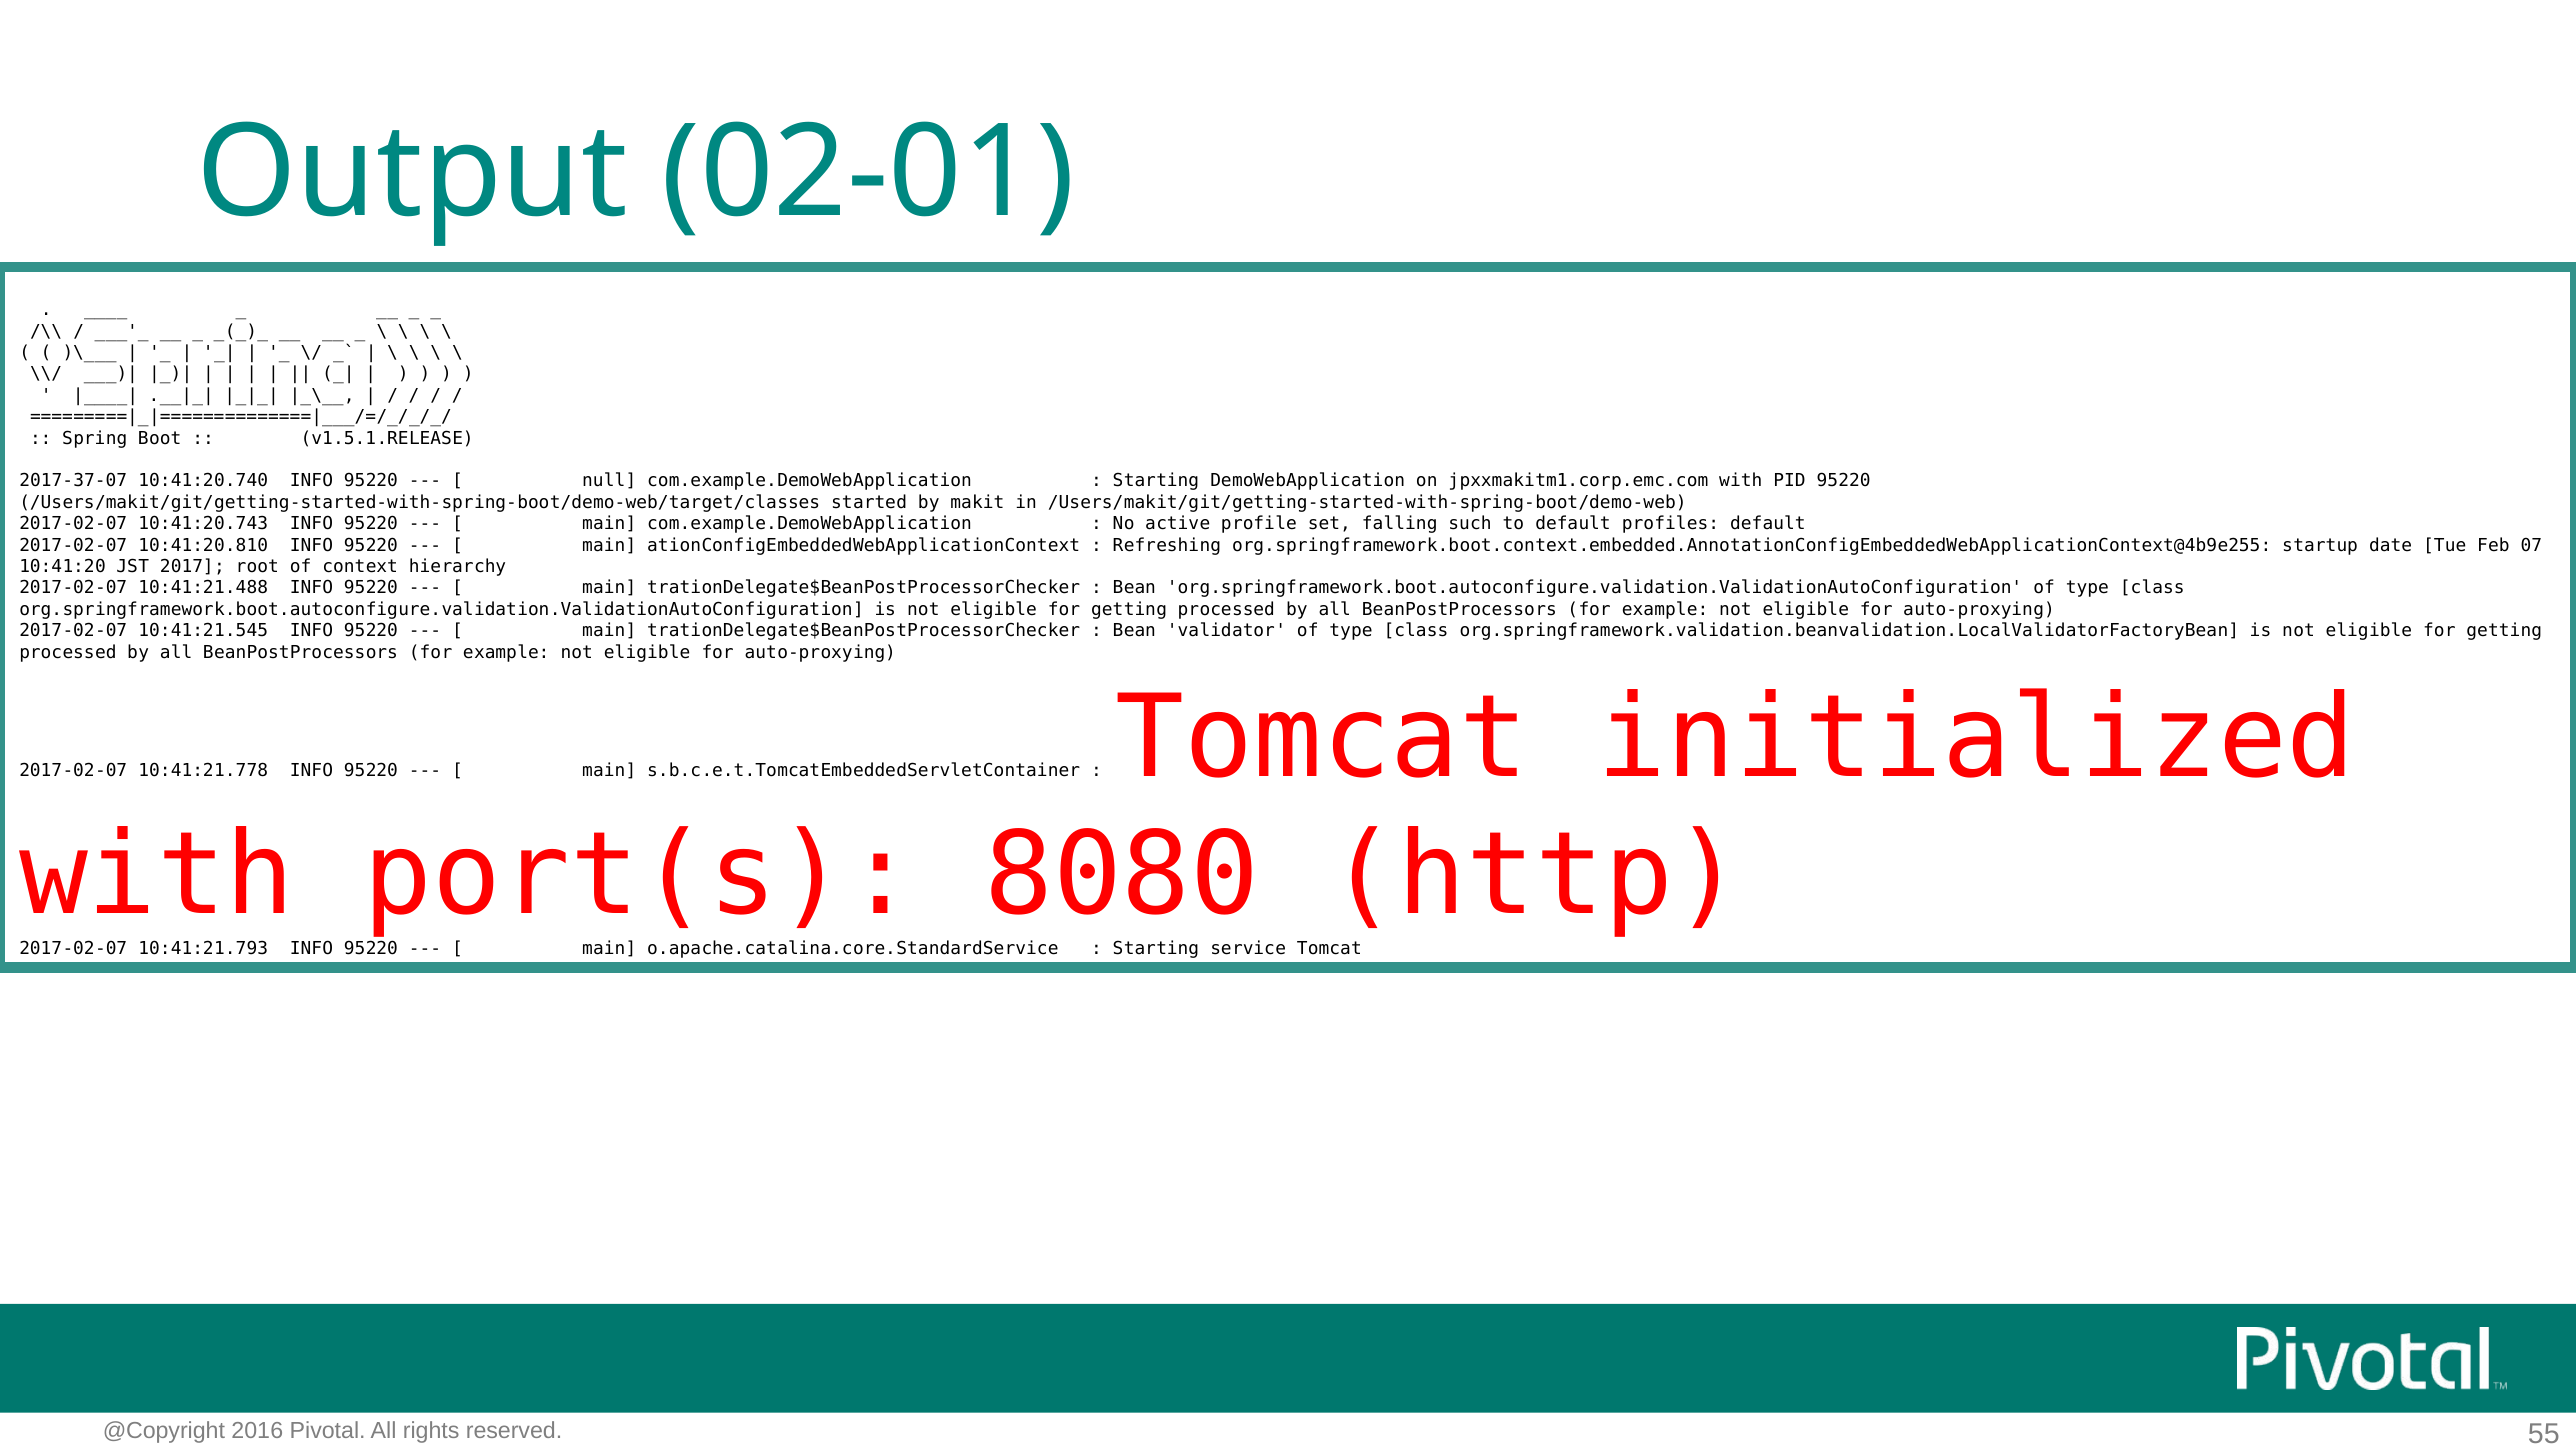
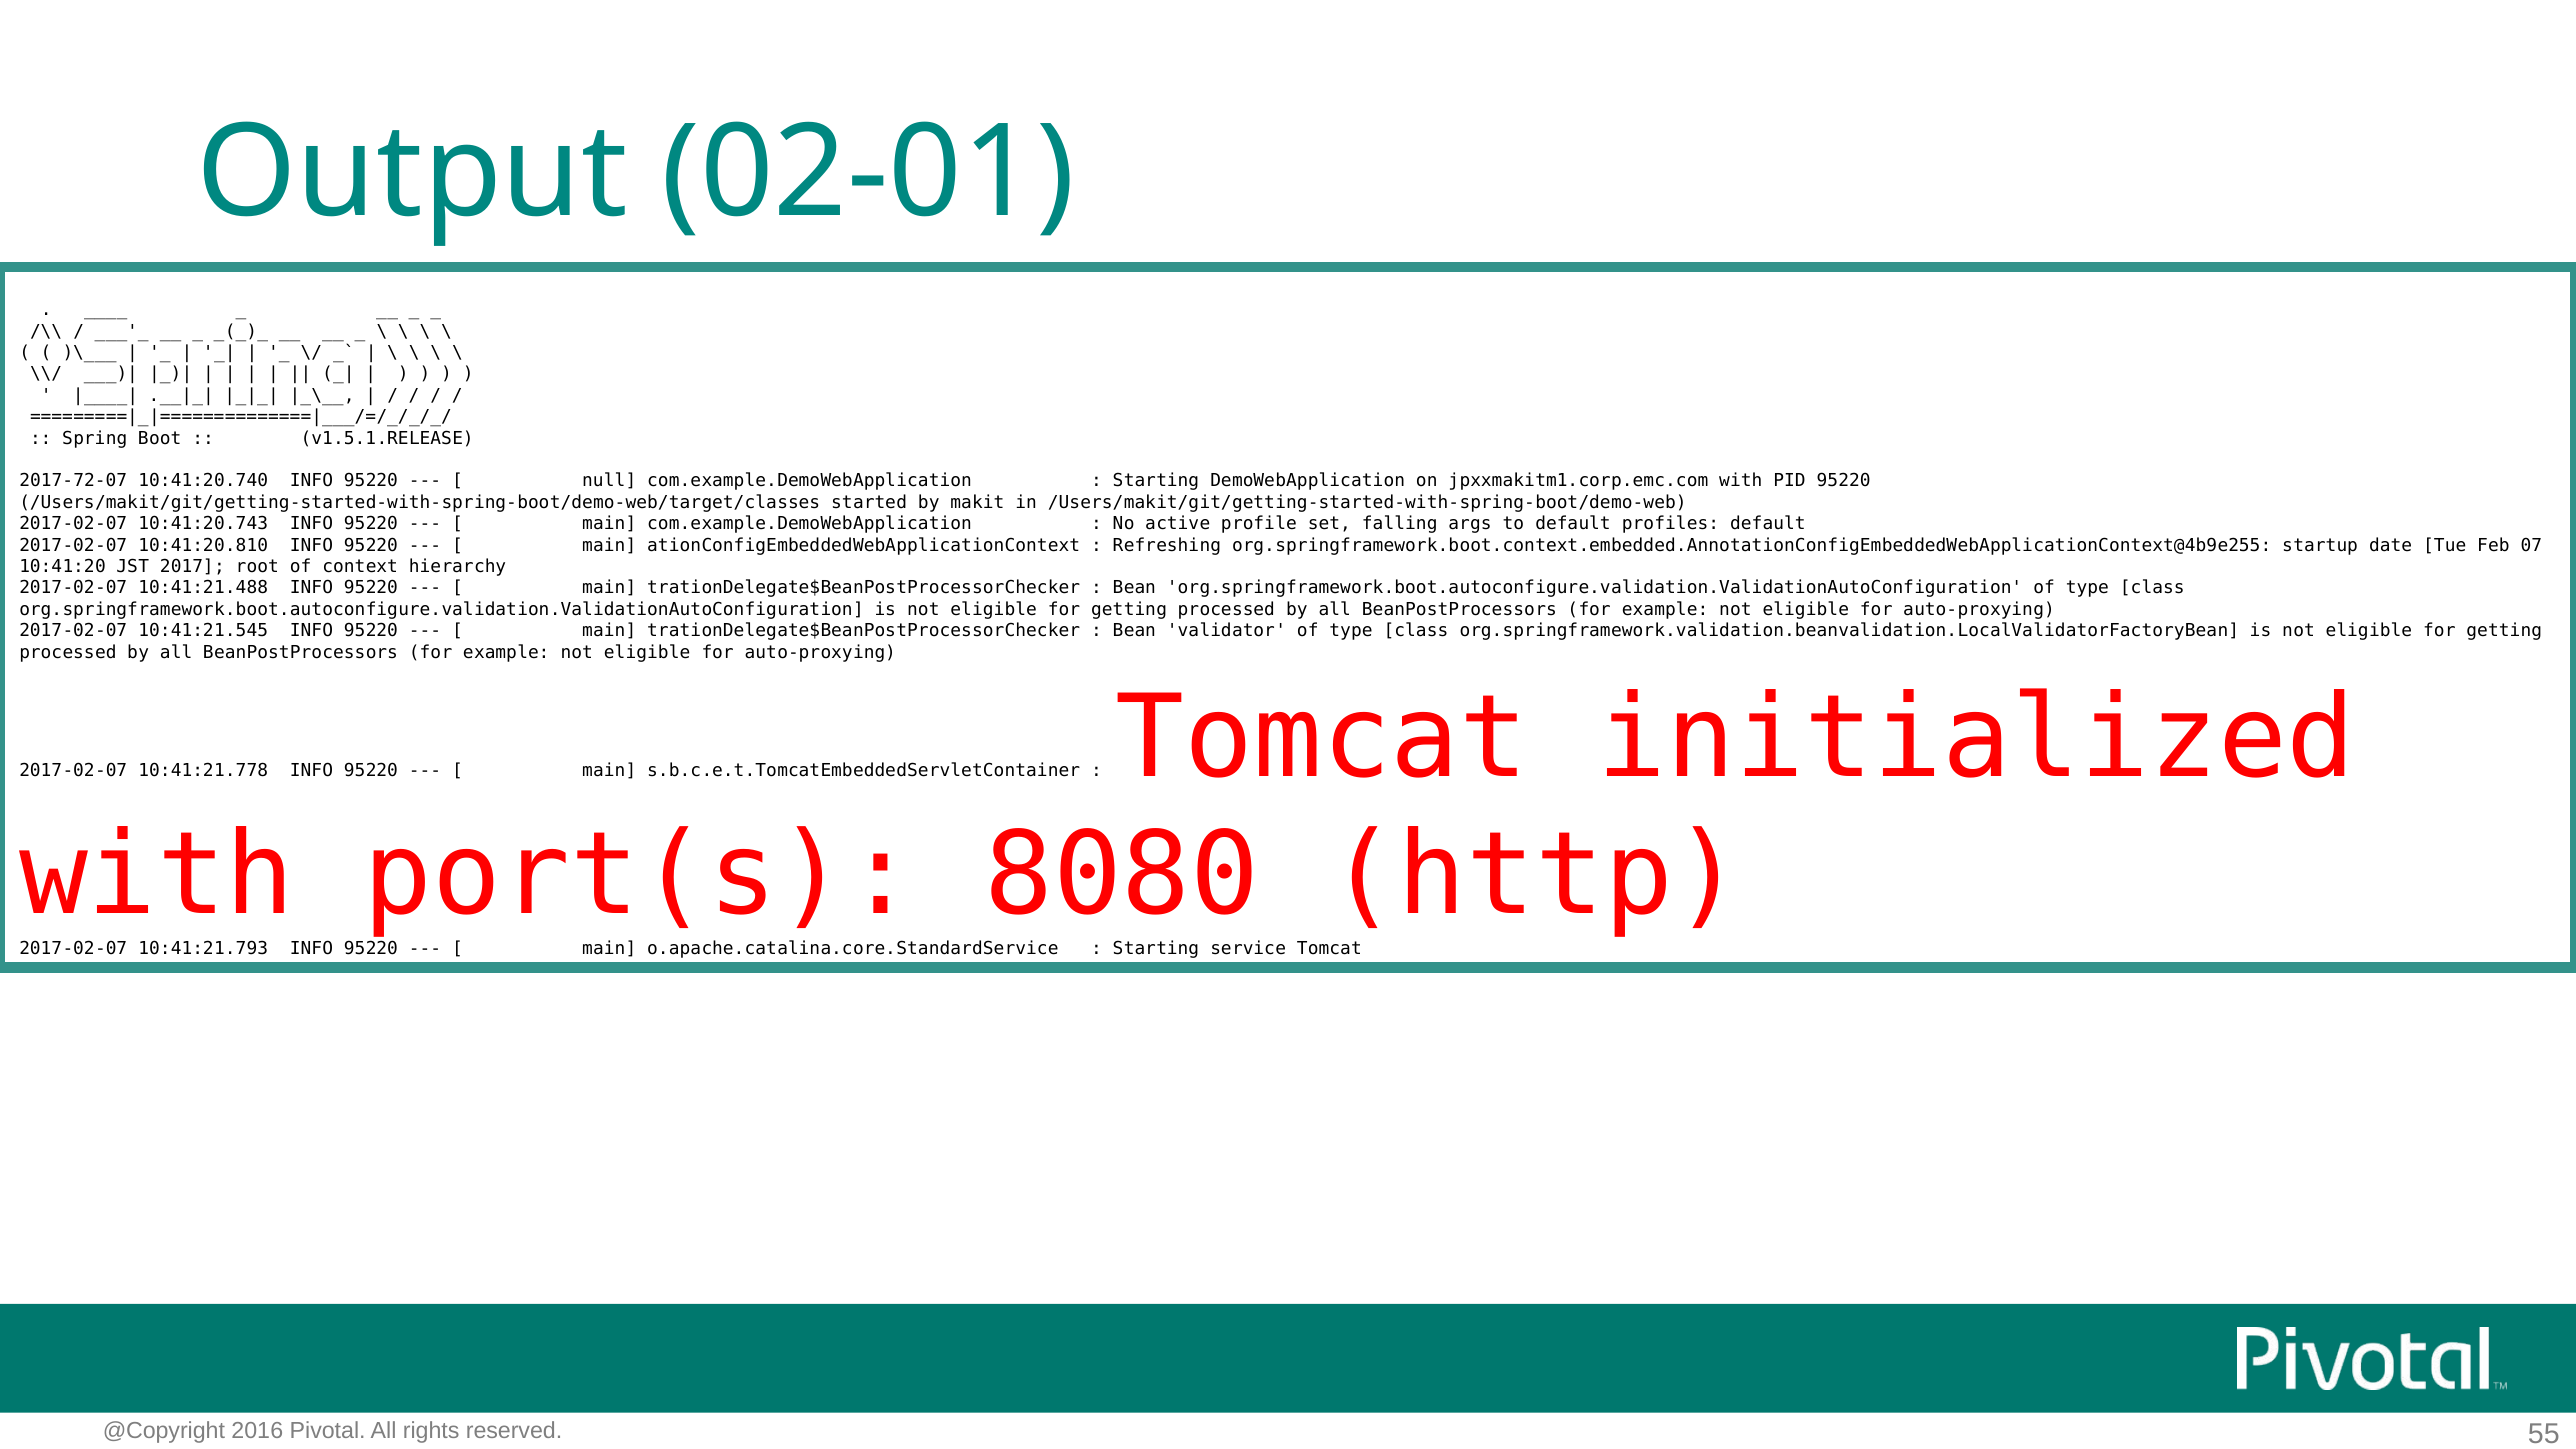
2017-37-07: 2017-37-07 -> 2017-72-07
such: such -> args
